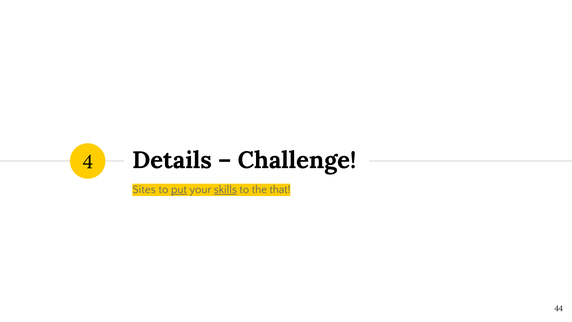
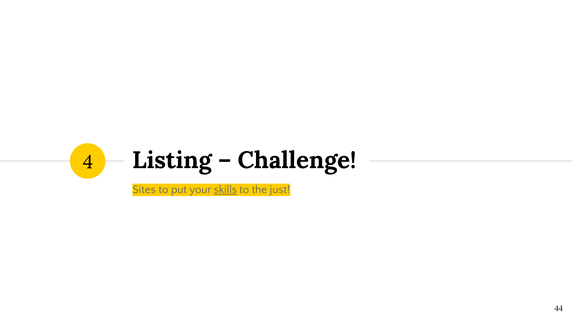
Details: Details -> Listing
put underline: present -> none
that: that -> just
